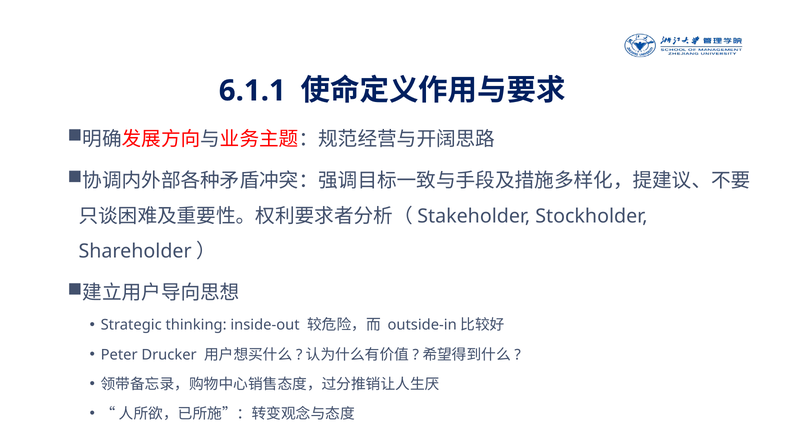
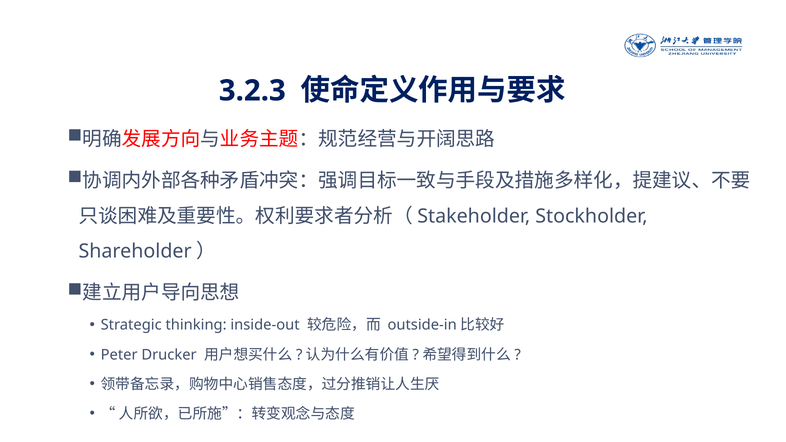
6.1.1: 6.1.1 -> 3.2.3
